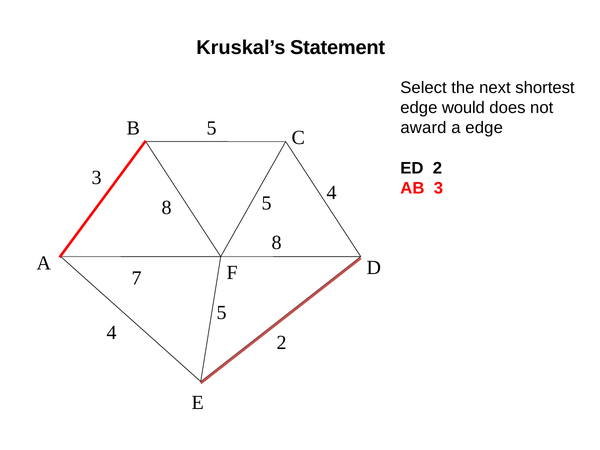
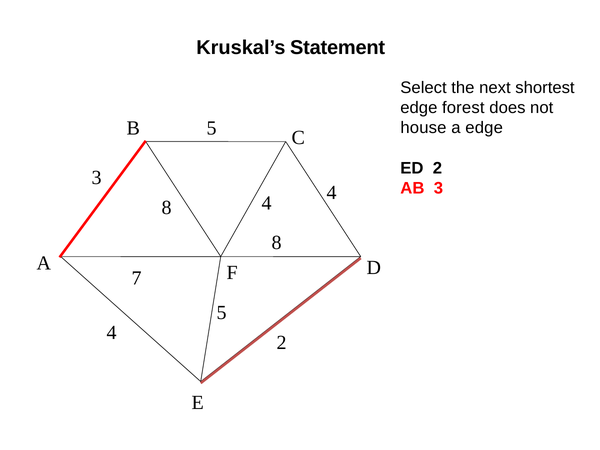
would: would -> forest
award: award -> house
8 5: 5 -> 4
